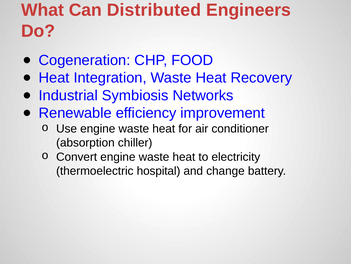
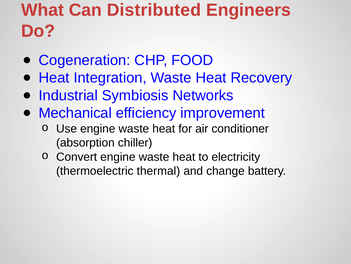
Renewable: Renewable -> Mechanical
hospital: hospital -> thermal
